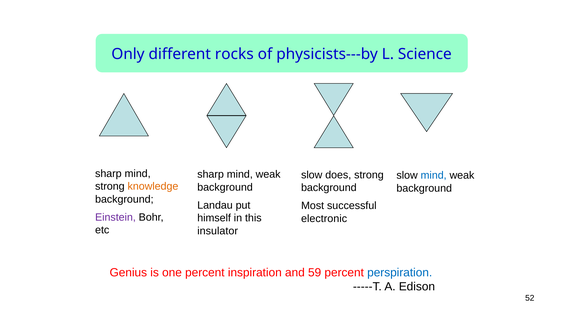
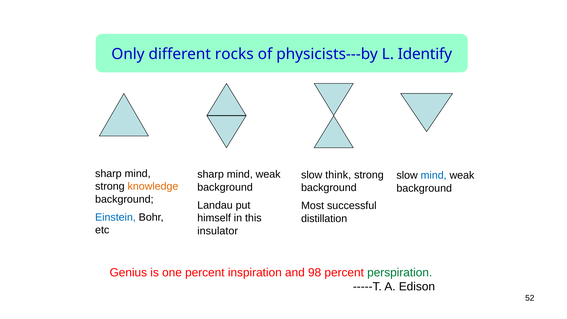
Science: Science -> Identify
does: does -> think
Einstein colour: purple -> blue
electronic: electronic -> distillation
59: 59 -> 98
perspiration colour: blue -> green
